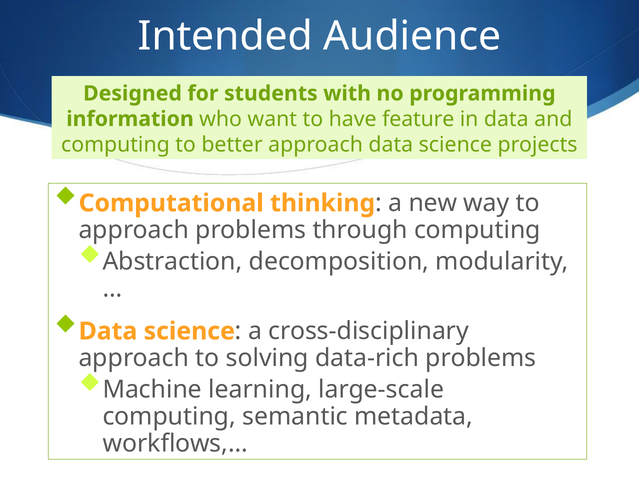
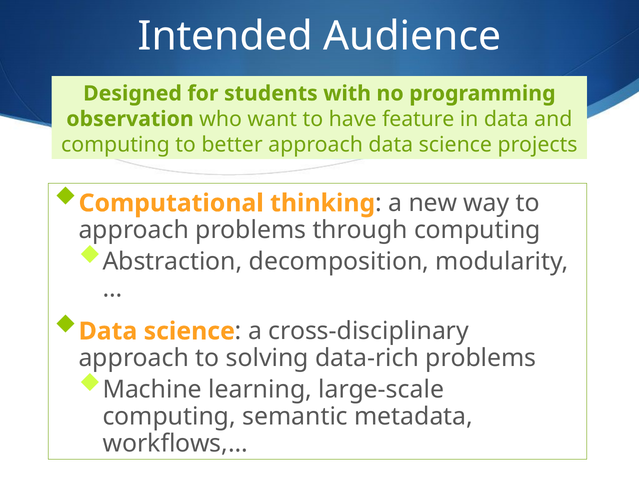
information: information -> observation
